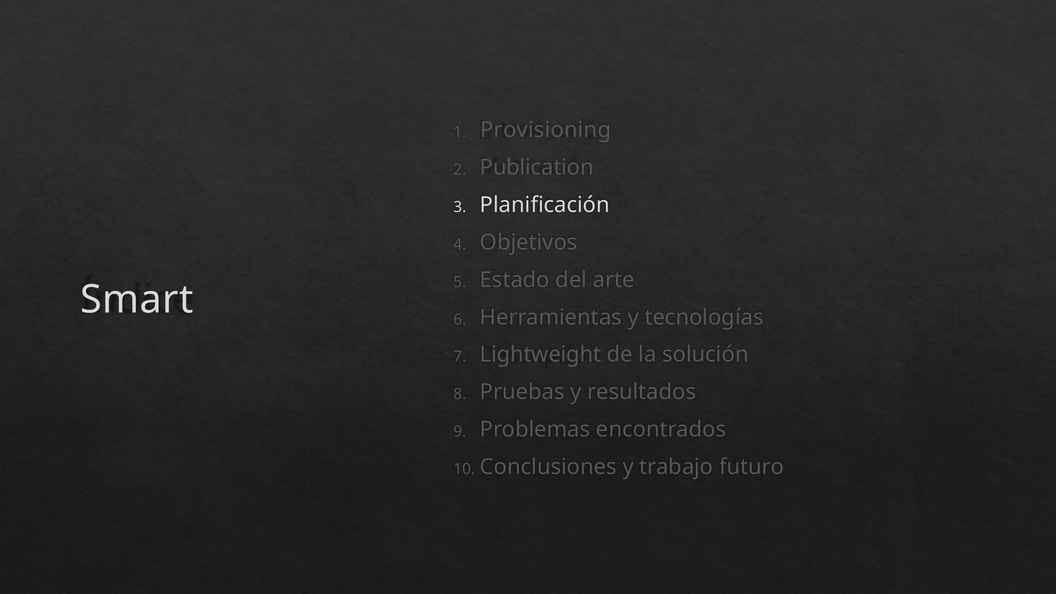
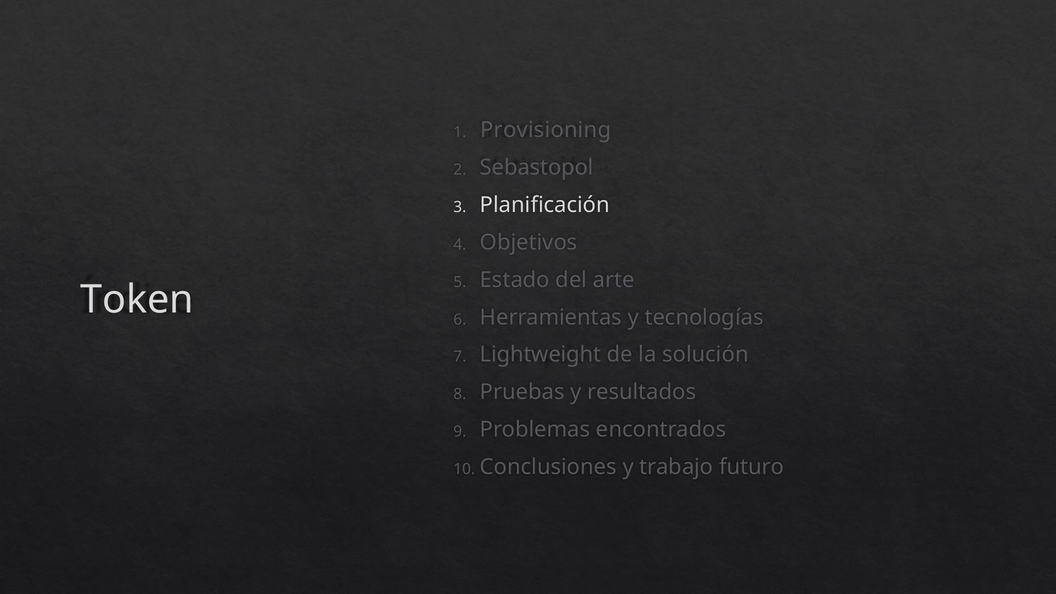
Publication: Publication -> Sebastopol
Smart: Smart -> Token
